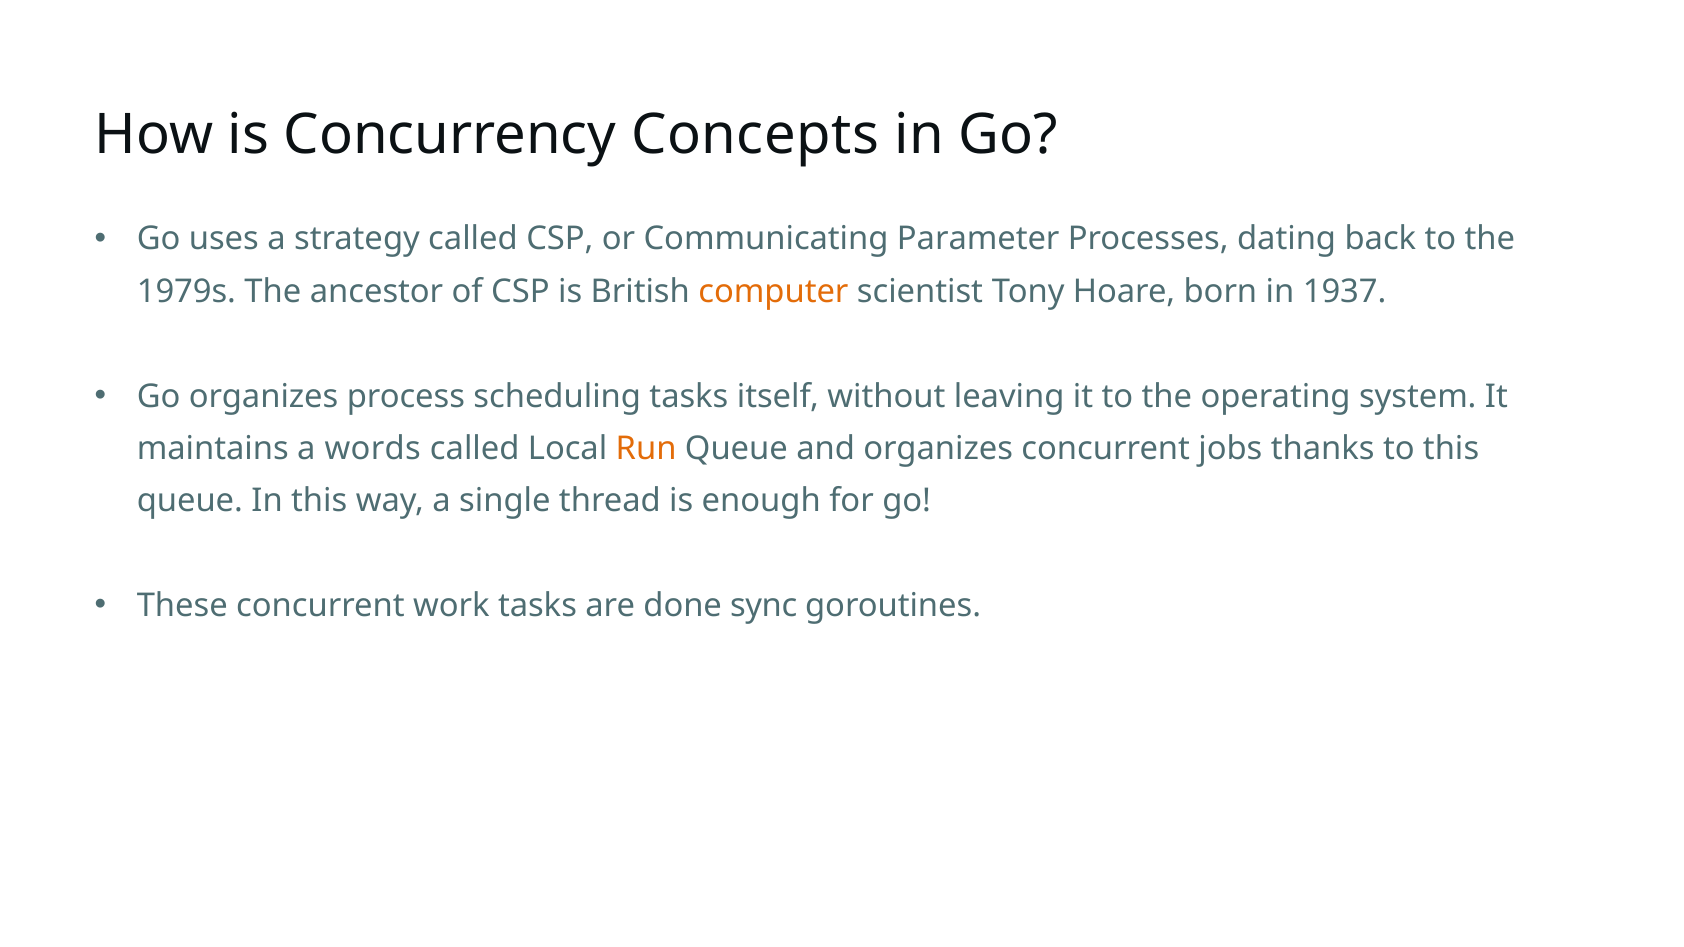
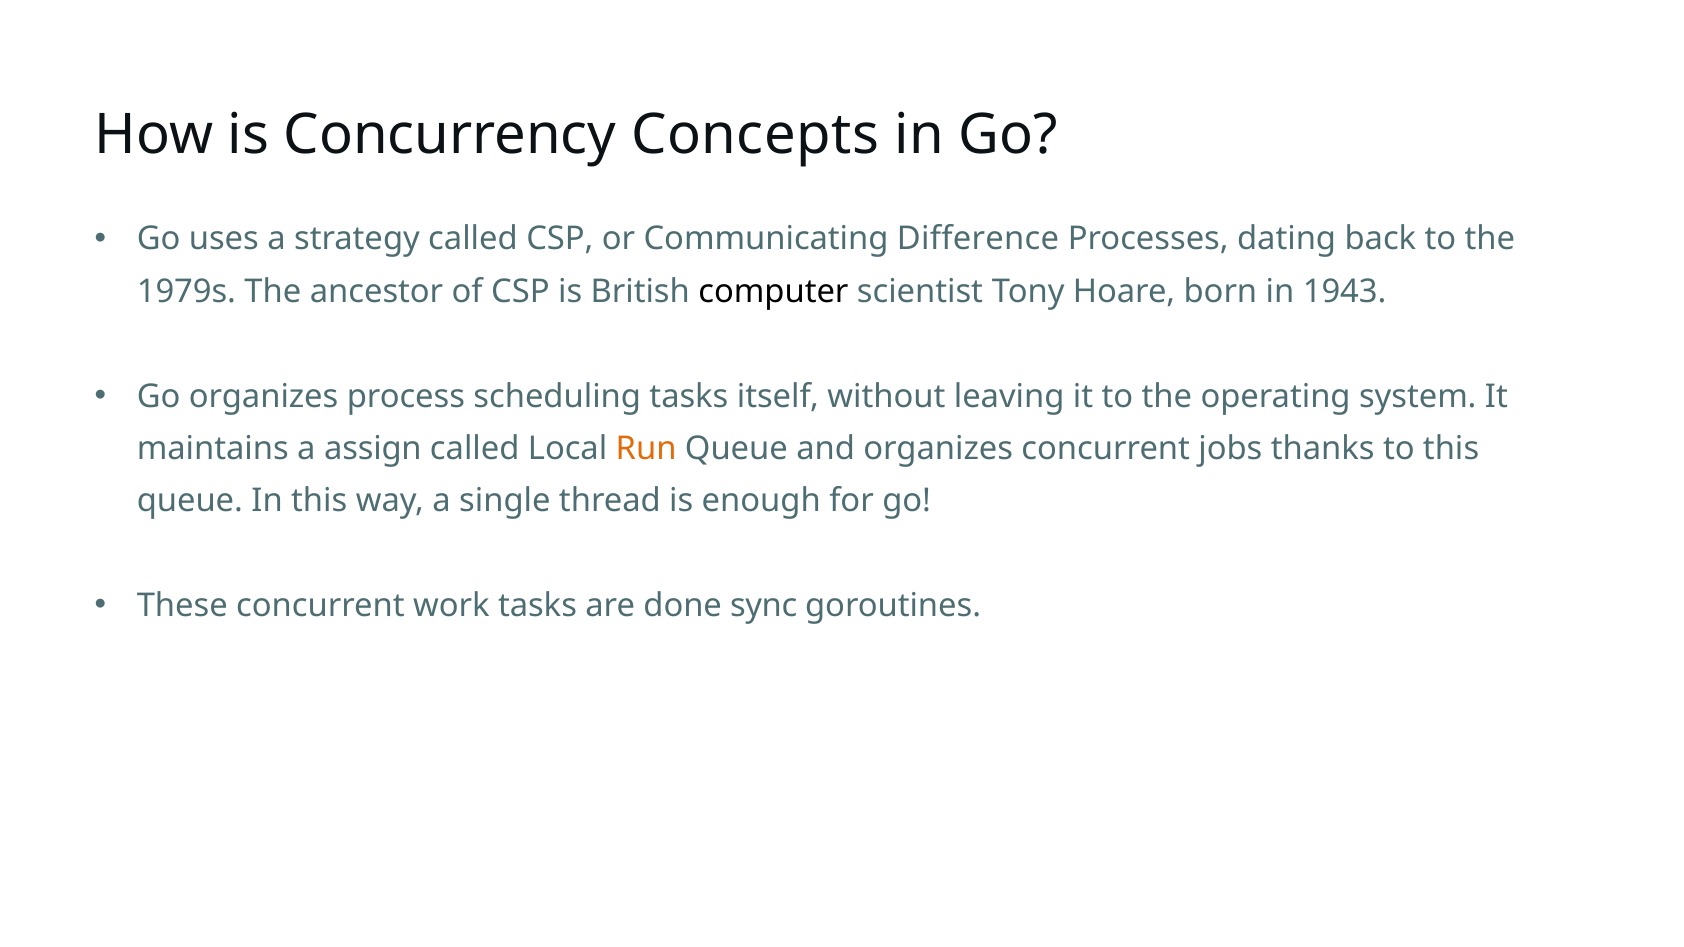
Parameter: Parameter -> Difference
computer colour: orange -> black
1937: 1937 -> 1943
words: words -> assign
